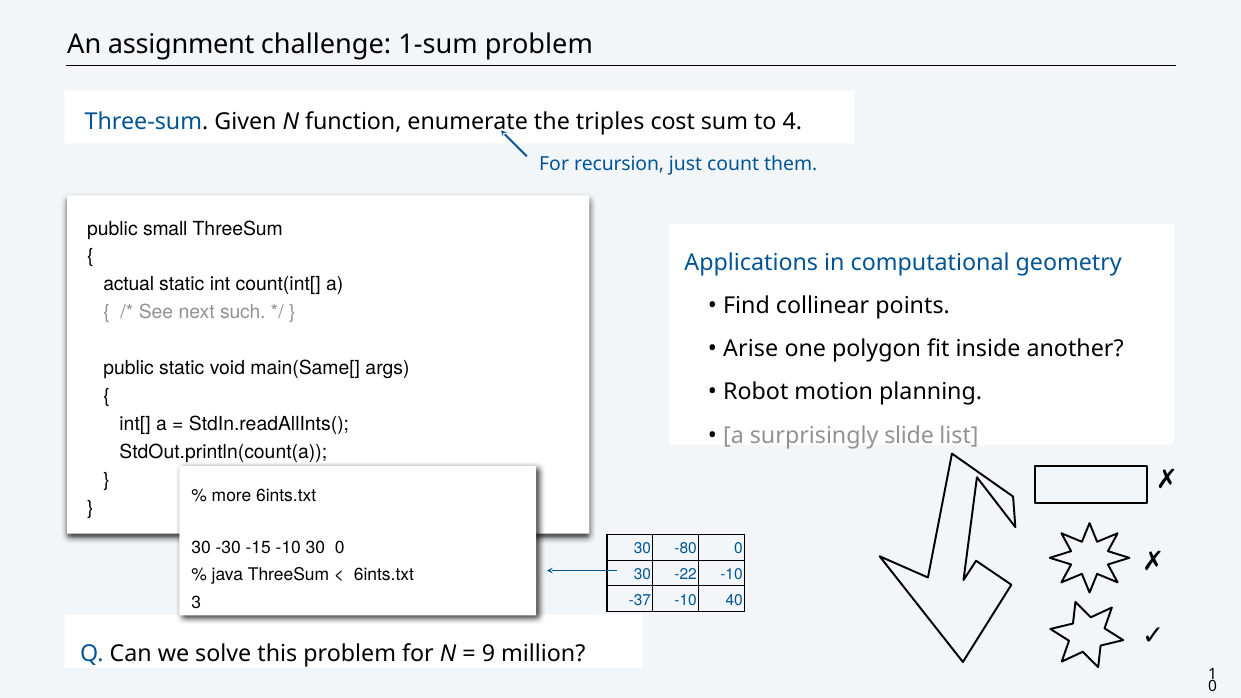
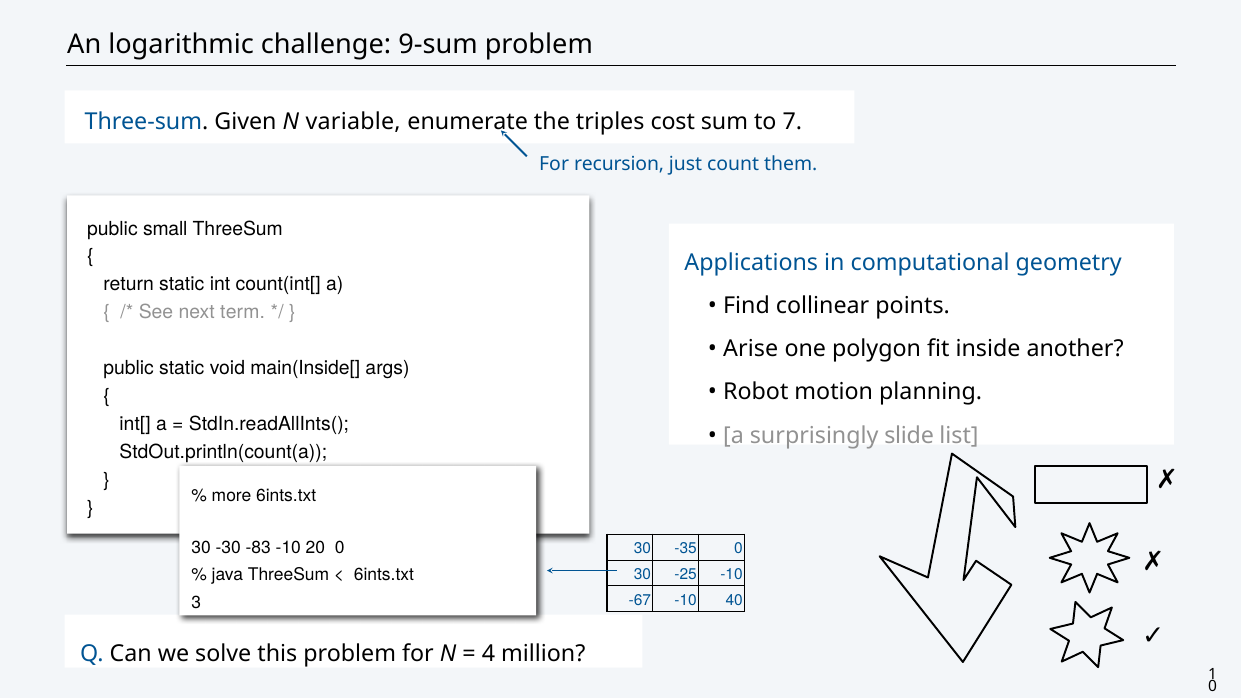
assignment: assignment -> logarithmic
1-sum: 1-sum -> 9-sum
function: function -> variable
4: 4 -> 7
actual: actual -> return
such: such -> term
main(Same[: main(Same[ -> main(Inside[
-15: -15 -> -83
-10 30: 30 -> 20
-80: -80 -> -35
-22: -22 -> -25
-37: -37 -> -67
9: 9 -> 4
